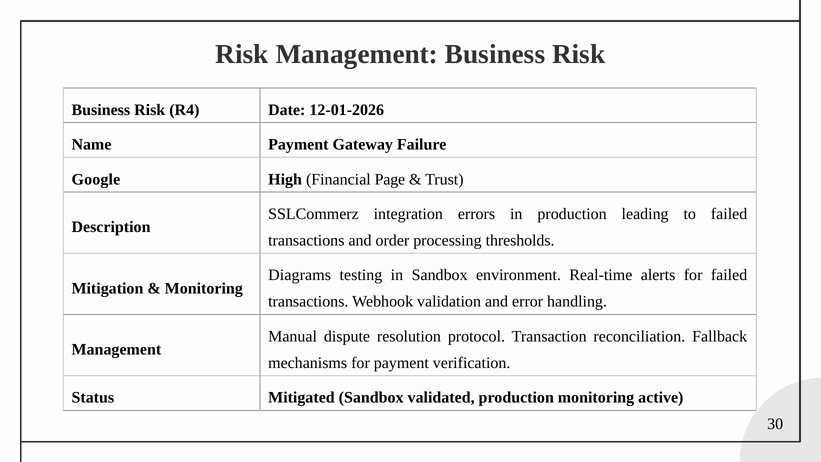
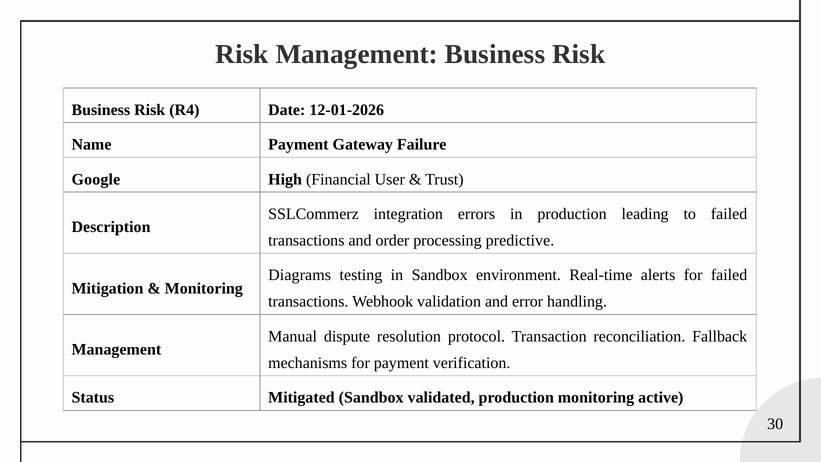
Page: Page -> User
thresholds: thresholds -> predictive
